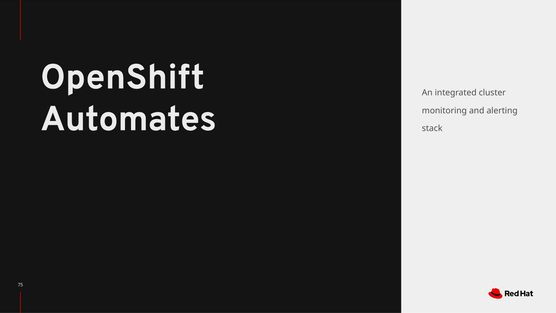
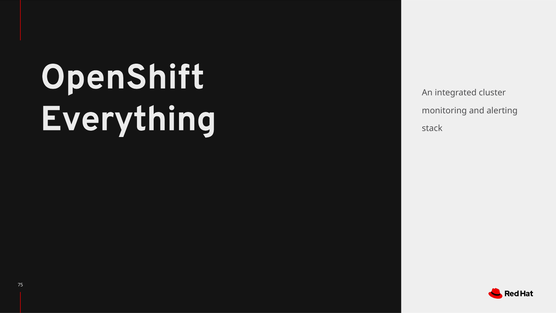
Automates: Automates -> Everything
